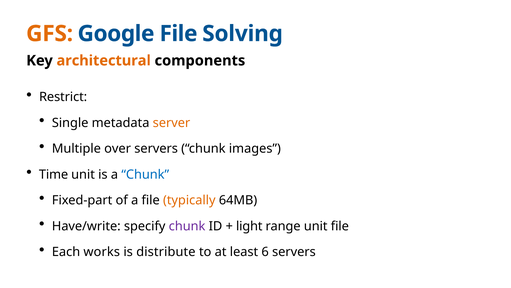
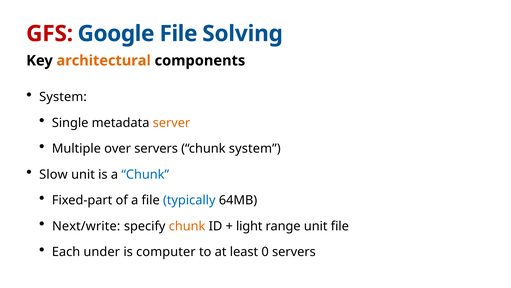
GFS colour: orange -> red
Restrict at (63, 97): Restrict -> System
chunk images: images -> system
Time: Time -> Slow
typically colour: orange -> blue
Have/write: Have/write -> Next/write
chunk at (187, 226) colour: purple -> orange
works: works -> under
distribute: distribute -> computer
6: 6 -> 0
